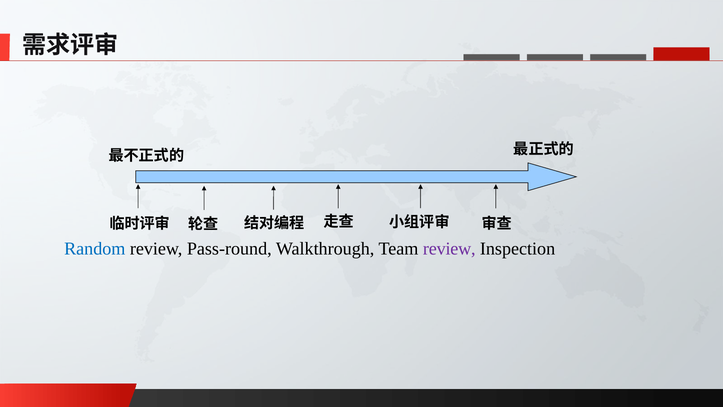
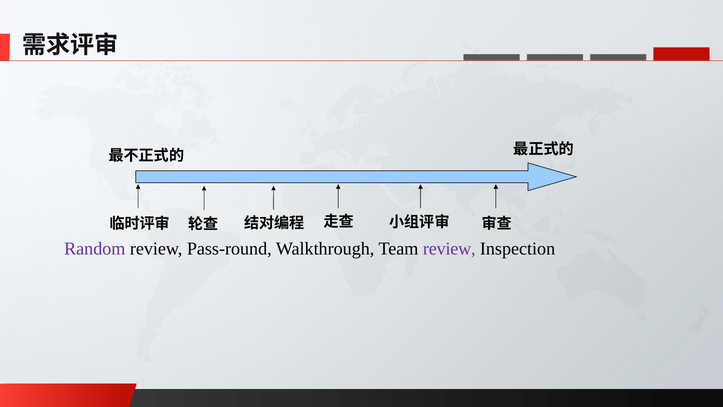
Random colour: blue -> purple
